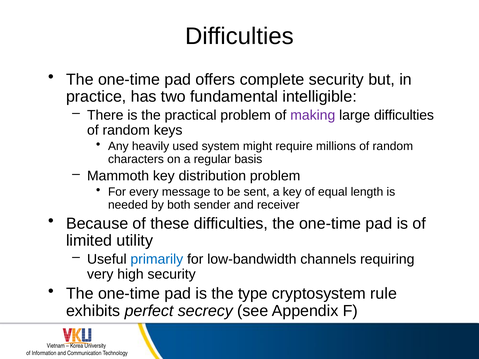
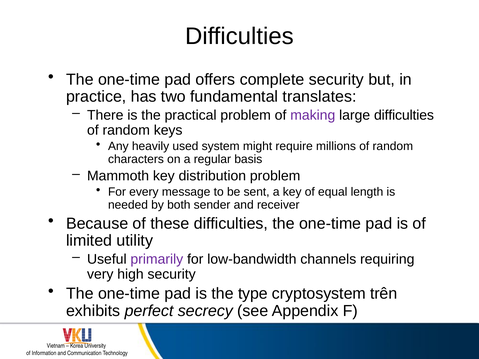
intelligible: intelligible -> translates
primarily colour: blue -> purple
rule: rule -> trên
